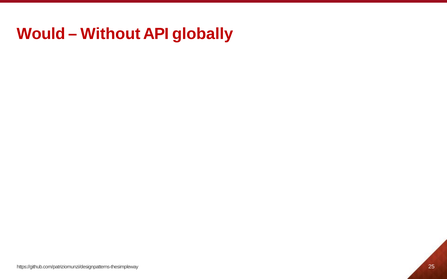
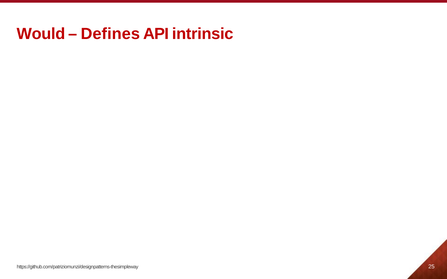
Without: Without -> Defines
globally: globally -> intrinsic
